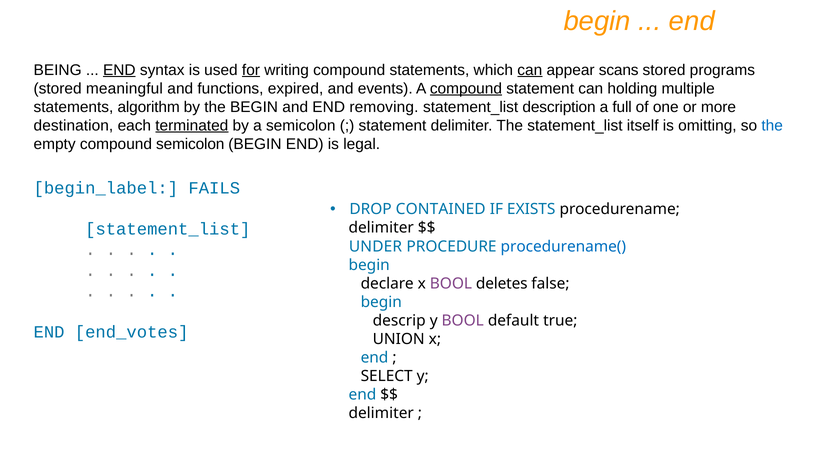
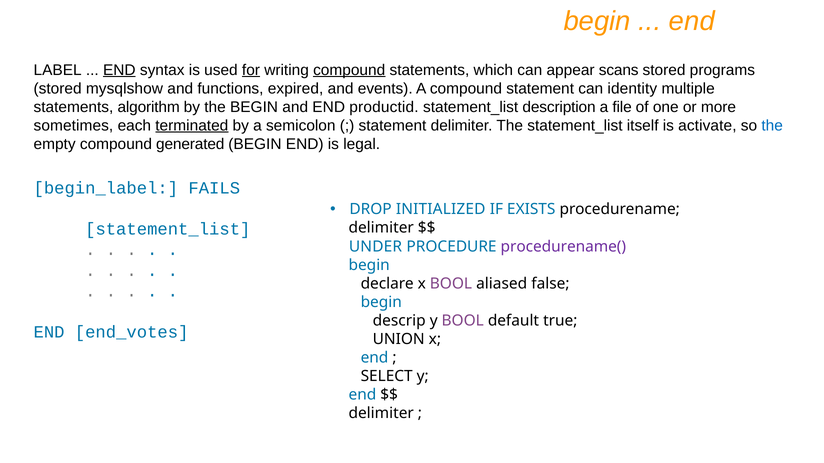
BEING: BEING -> LABEL
compound at (349, 70) underline: none -> present
can at (530, 70) underline: present -> none
meaningful: meaningful -> mysqlshow
compound at (466, 89) underline: present -> none
holding: holding -> identity
removing: removing -> productid
full: full -> file
destination: destination -> sometimes
omitting: omitting -> activate
compound semicolon: semicolon -> generated
CONTAINED: CONTAINED -> INITIALIZED
procedurename( colour: blue -> purple
deletes: deletes -> aliased
